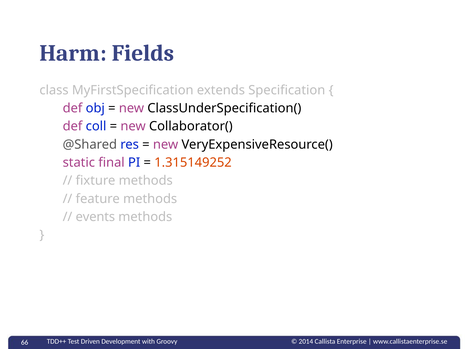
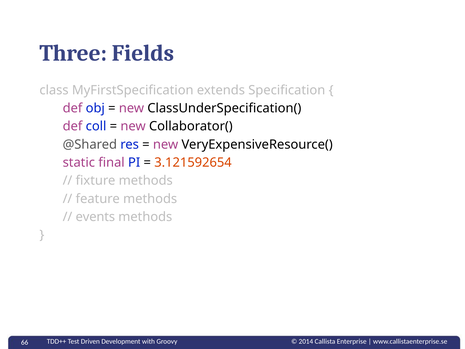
Harm: Harm -> Three
1.315149252: 1.315149252 -> 3.121592654
